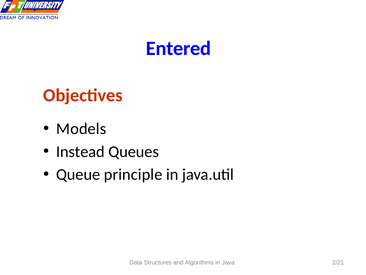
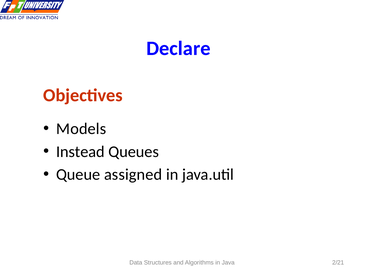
Entered: Entered -> Declare
principle: principle -> assigned
